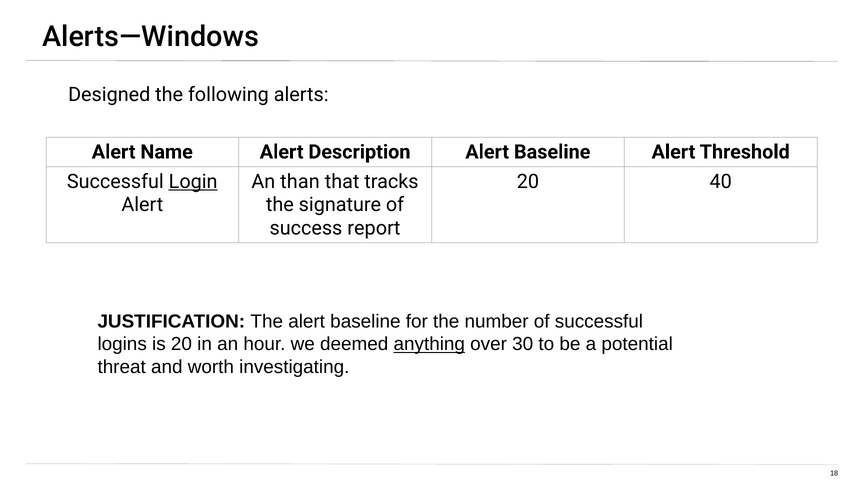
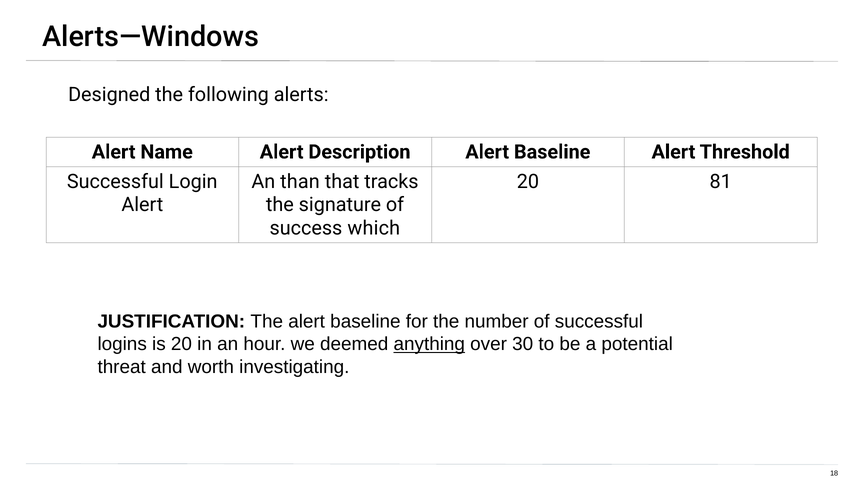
Login underline: present -> none
40: 40 -> 81
report: report -> which
